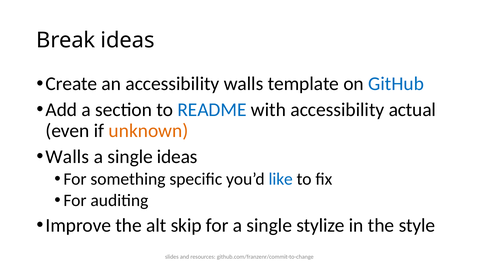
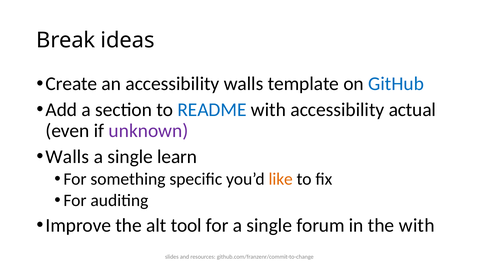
unknown colour: orange -> purple
single ideas: ideas -> learn
like colour: blue -> orange
skip: skip -> tool
stylize: stylize -> forum
the style: style -> with
